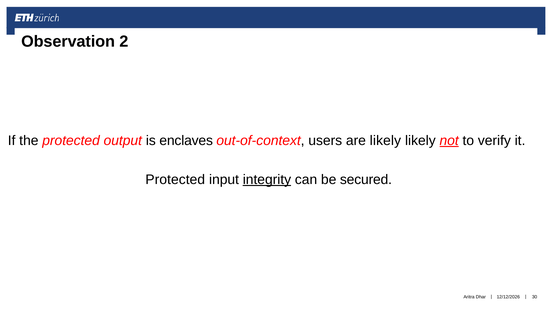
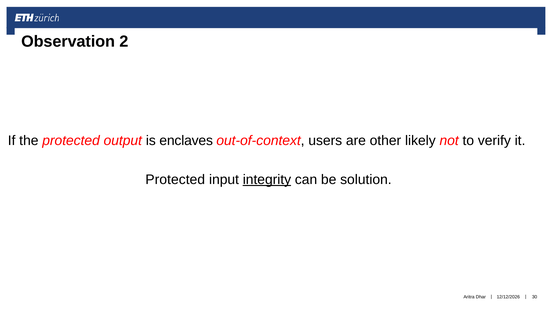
are likely: likely -> other
not underline: present -> none
secured: secured -> solution
